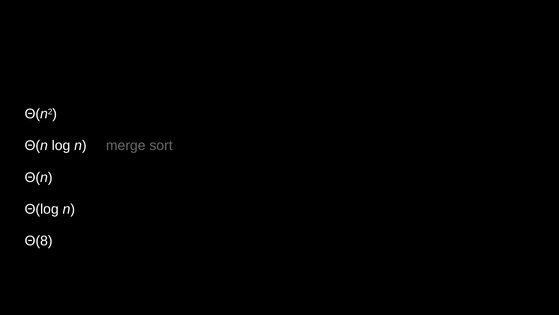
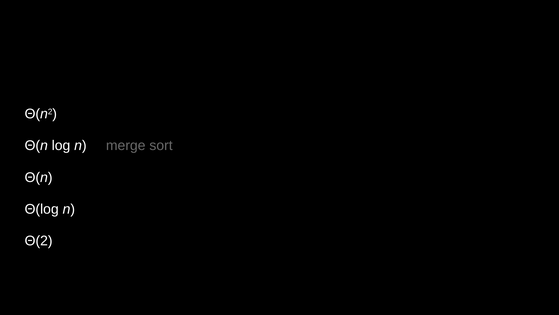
Θ(8: Θ(8 -> Θ(2
